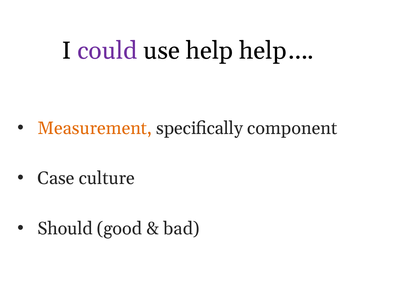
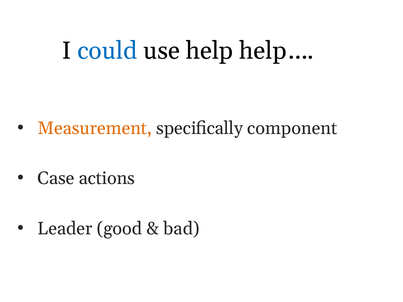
could colour: purple -> blue
culture: culture -> actions
Should: Should -> Leader
